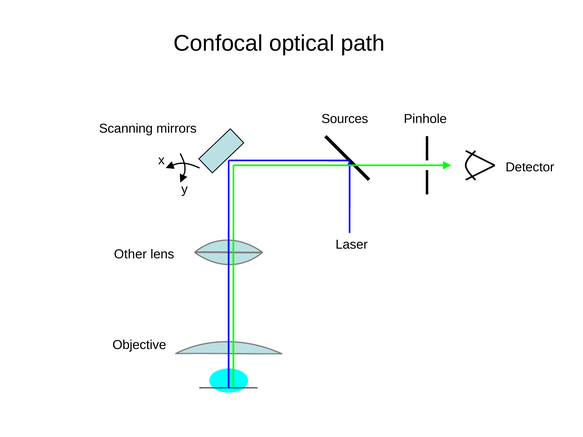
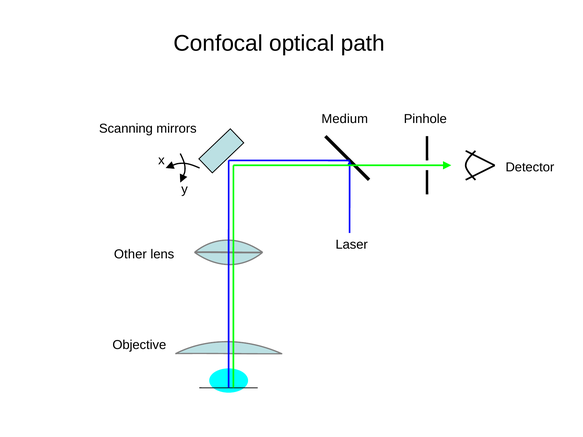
Sources: Sources -> Medium
